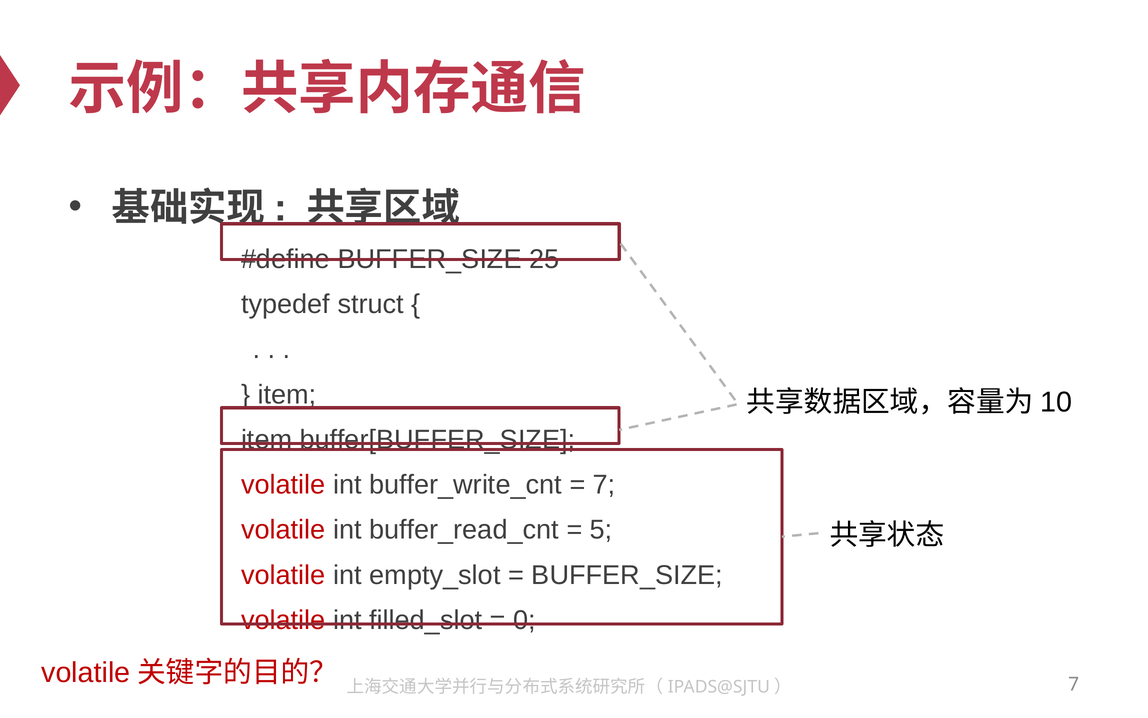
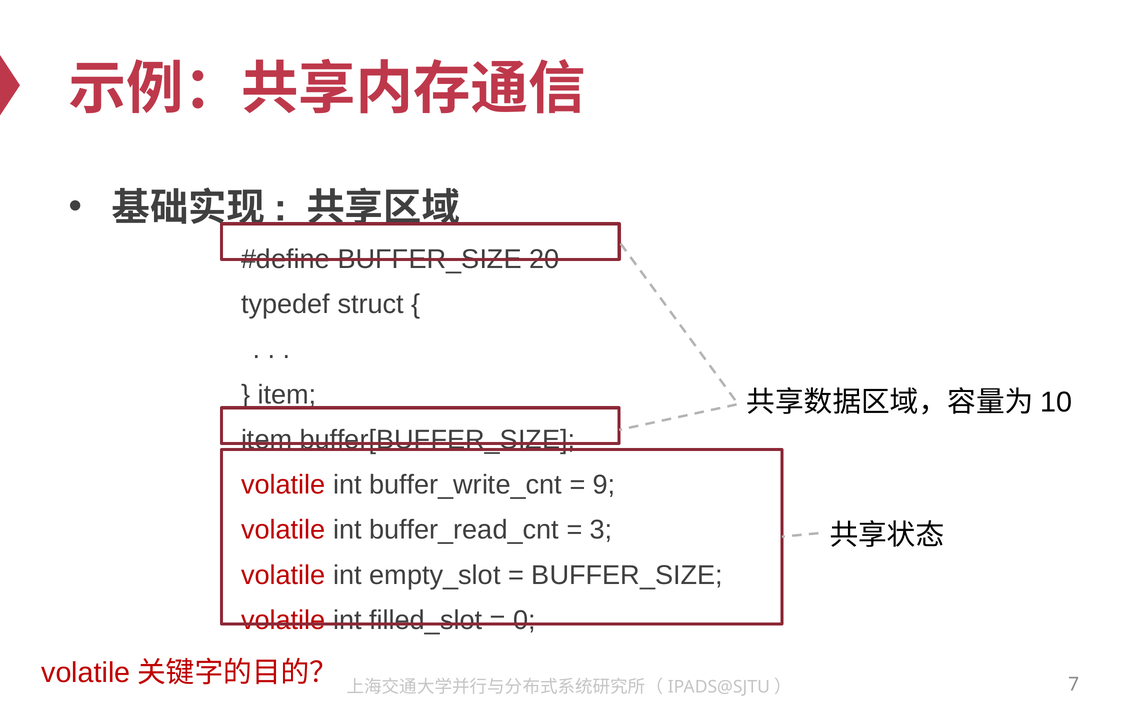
25: 25 -> 20
7 at (604, 485): 7 -> 9
5: 5 -> 3
